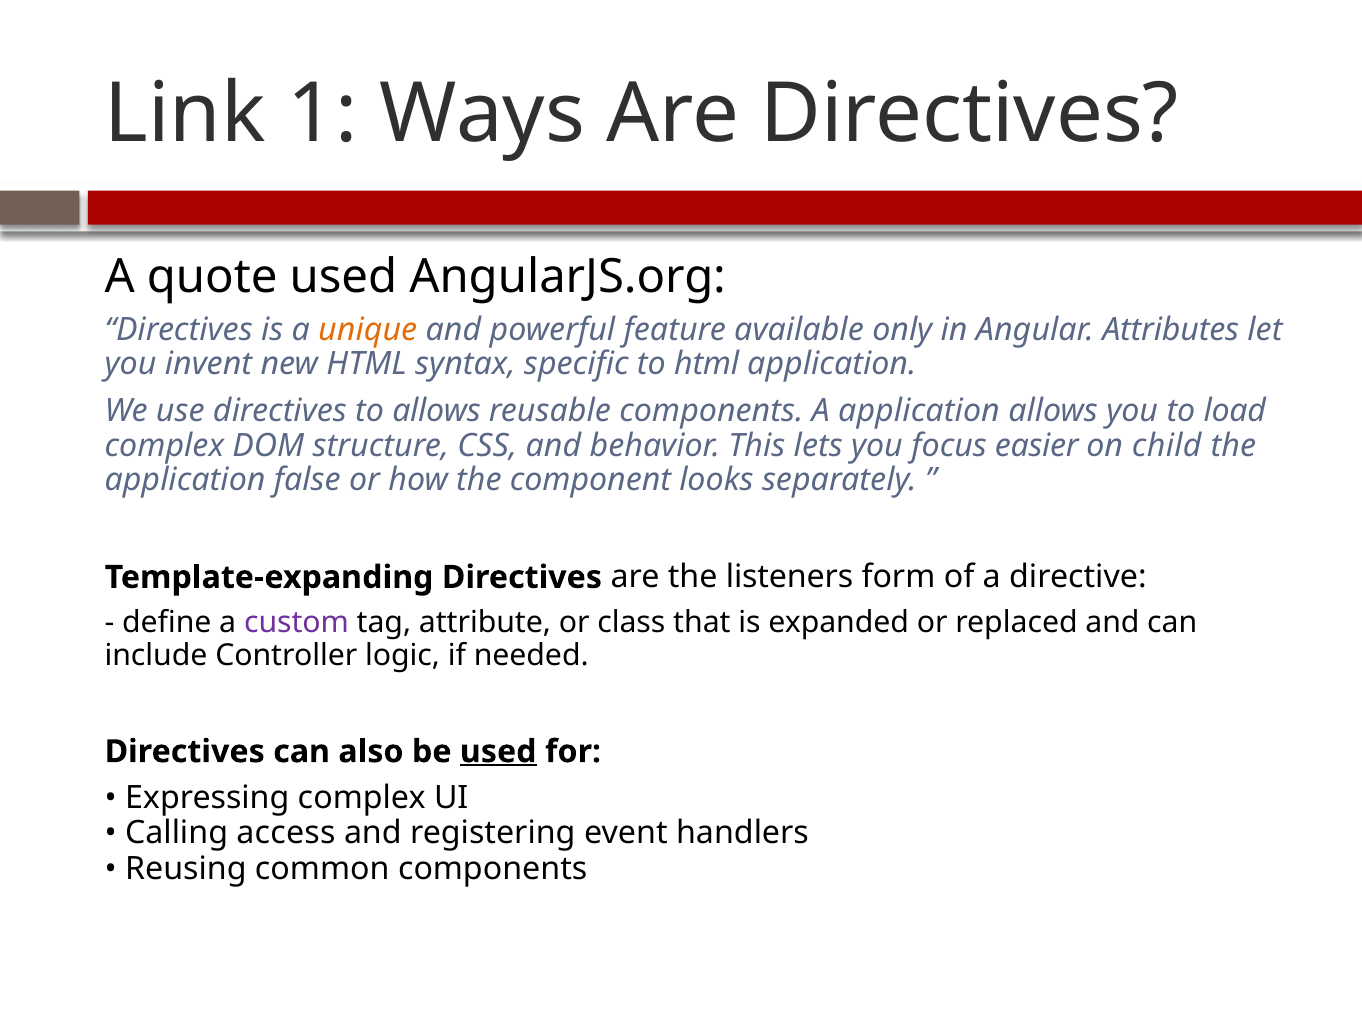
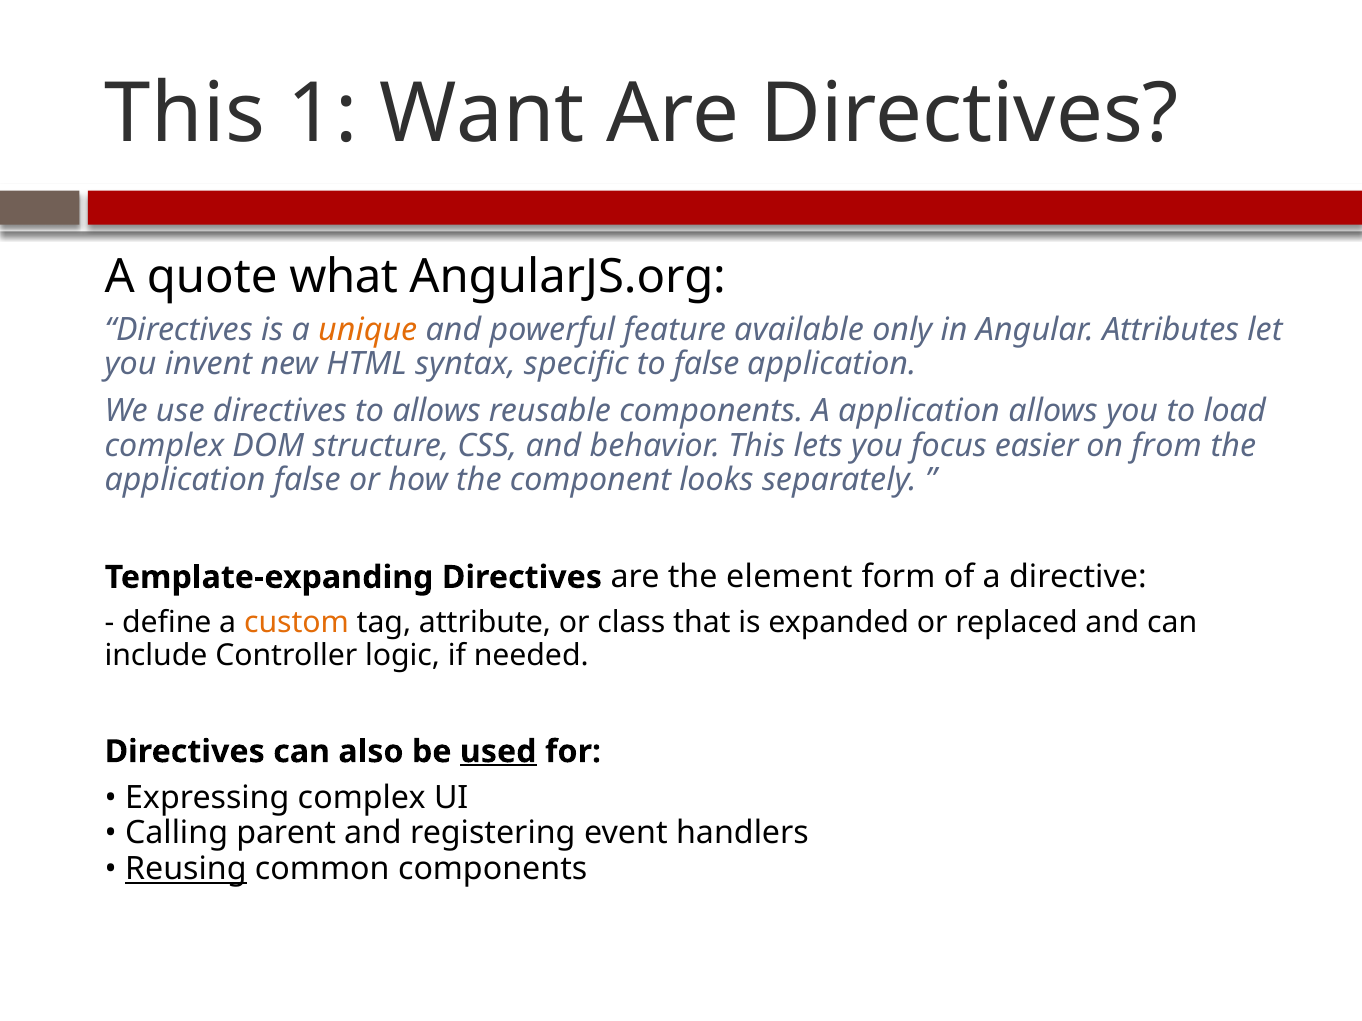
Link at (185, 114): Link -> This
Ways: Ways -> Want
quote used: used -> what
to html: html -> false
child: child -> from
listeners: listeners -> element
custom colour: purple -> orange
access: access -> parent
Reusing underline: none -> present
